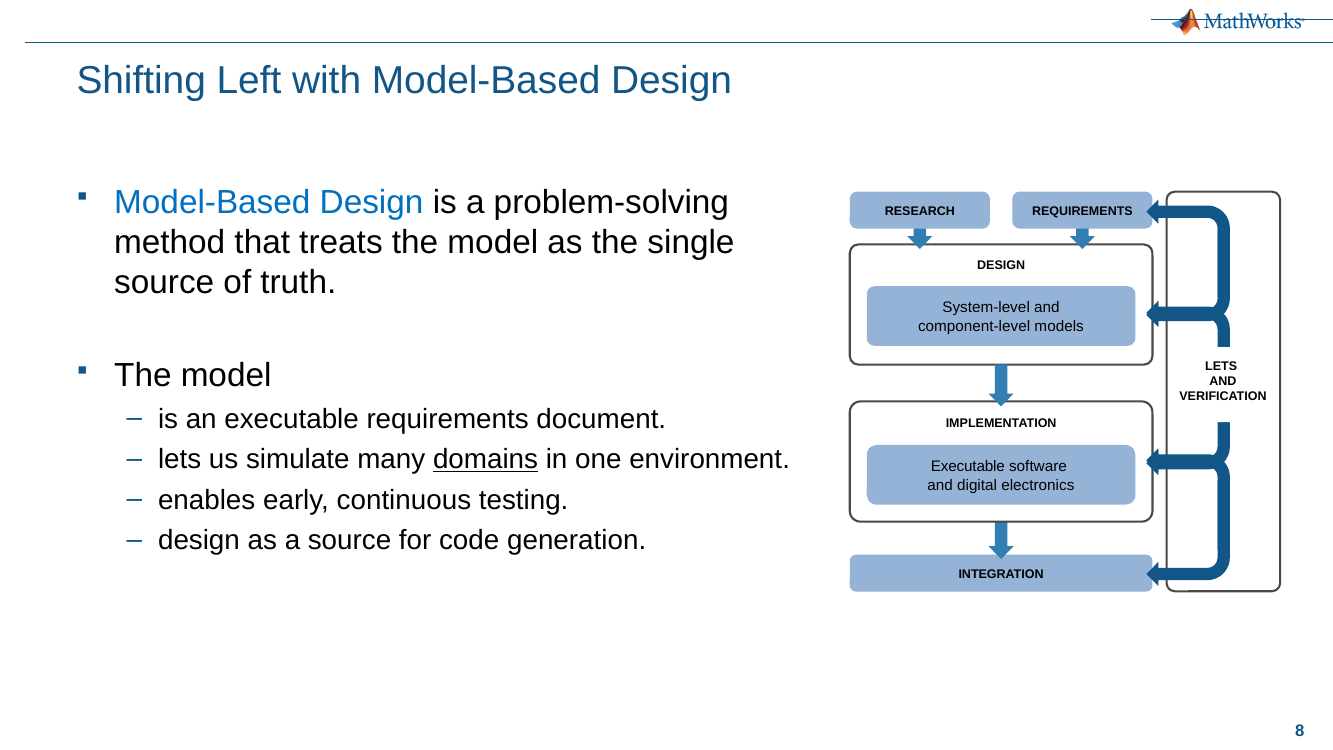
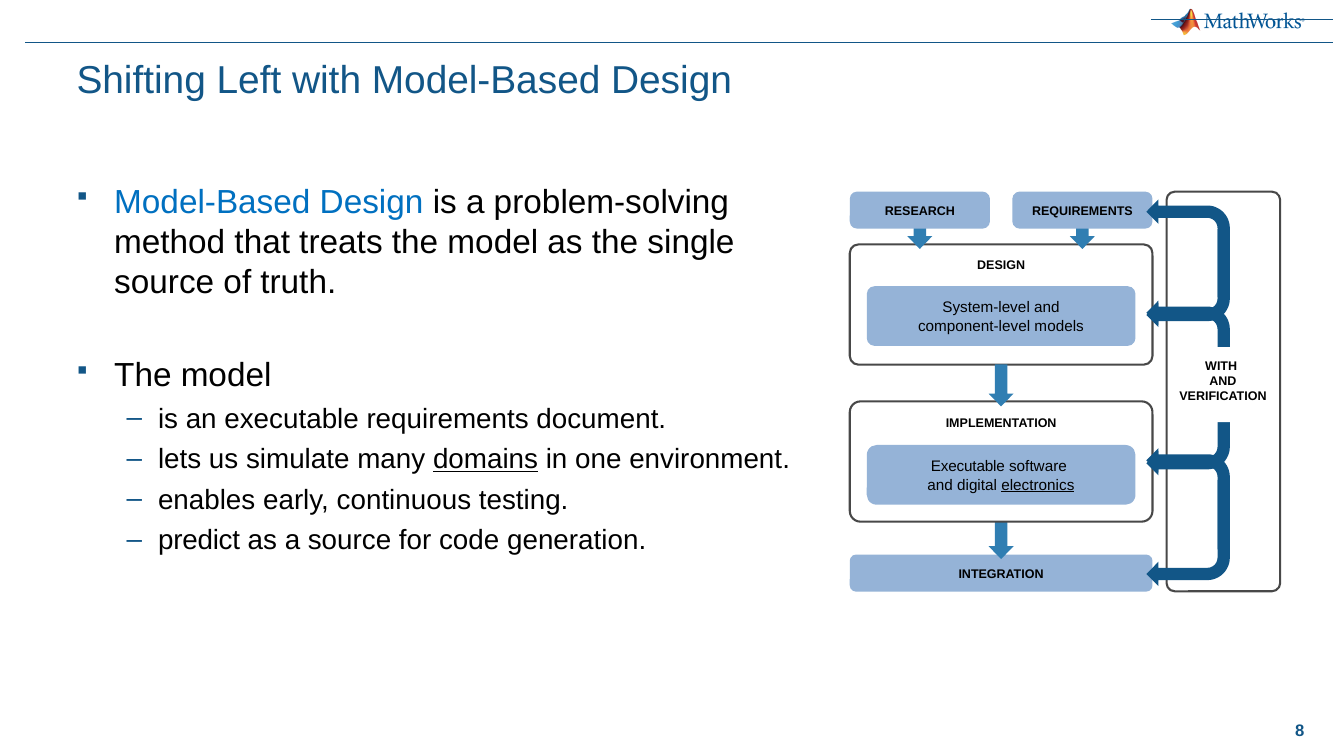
LETS at (1221, 366): LETS -> WITH
electronics underline: none -> present
design at (199, 541): design -> predict
